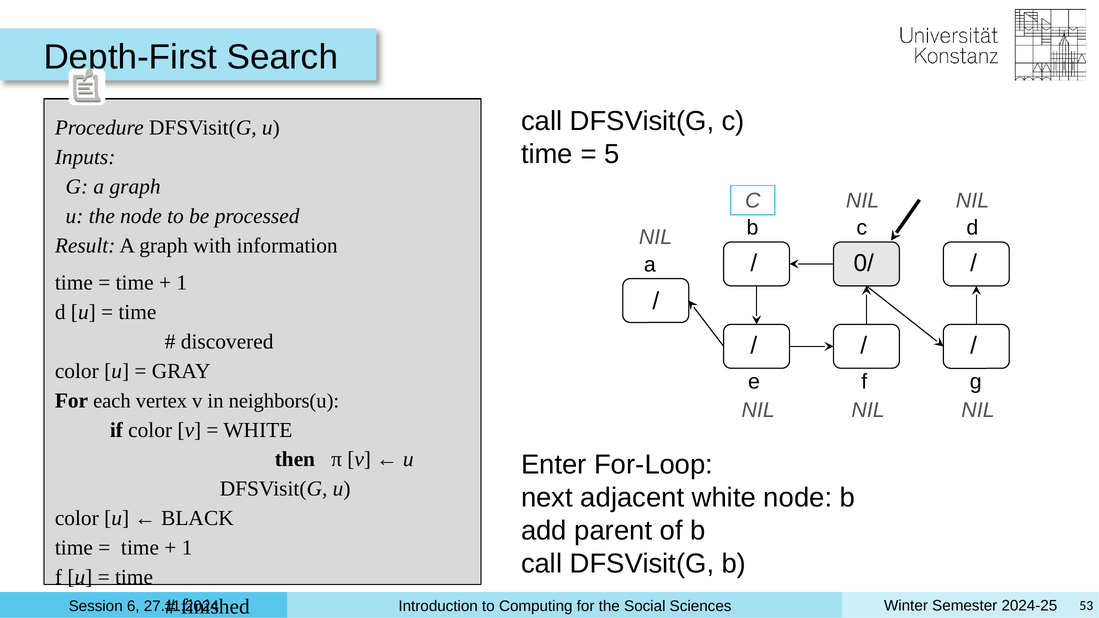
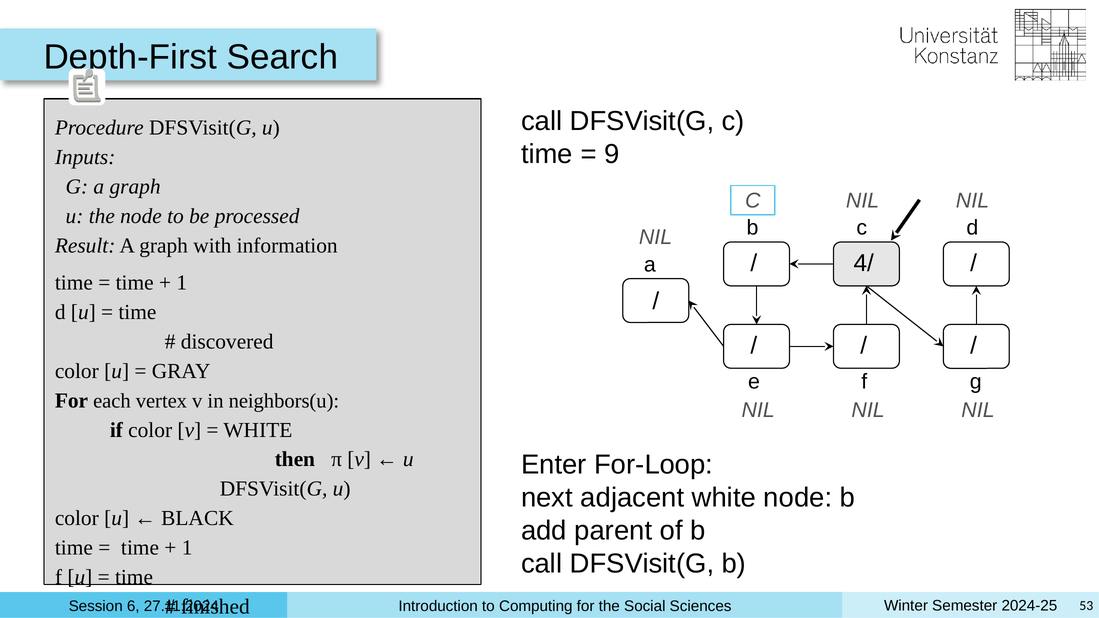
5: 5 -> 9
0/: 0/ -> 4/
